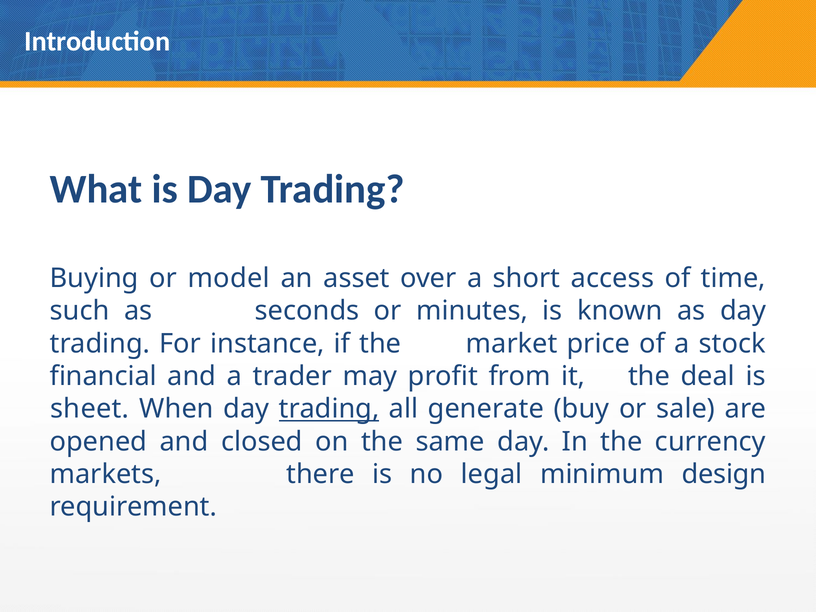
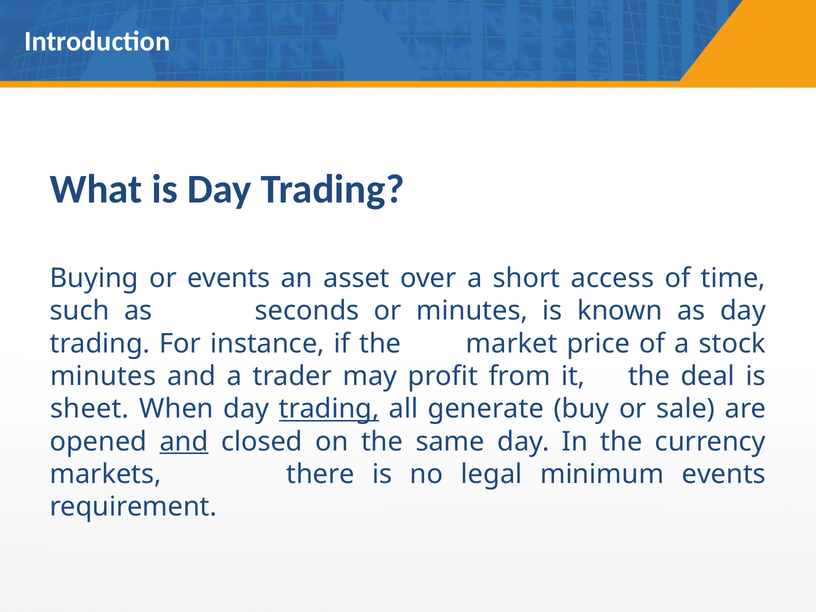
or model: model -> events
financial at (103, 376): financial -> minutes
and at (184, 442) underline: none -> present
minimum design: design -> events
